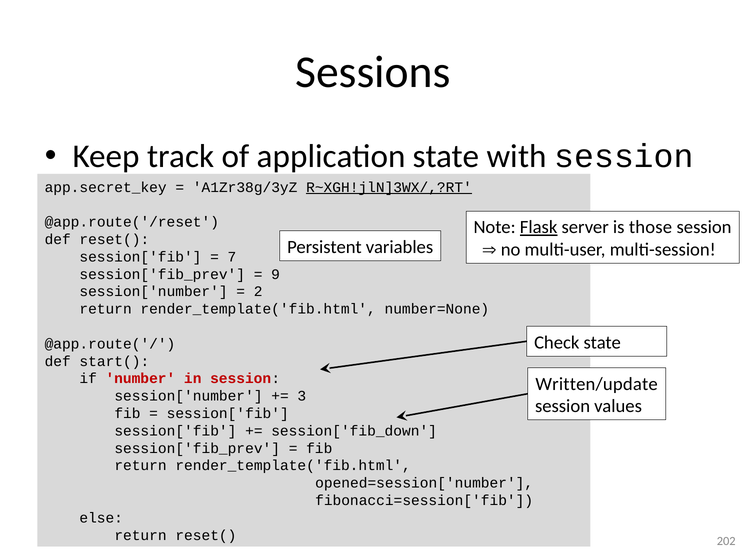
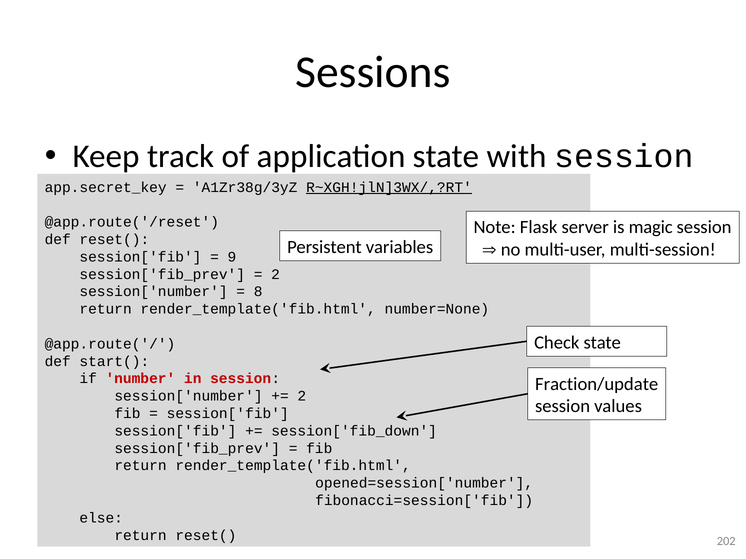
Flask underline: present -> none
those: those -> magic
7: 7 -> 9
9 at (276, 274): 9 -> 2
2: 2 -> 8
Written/update: Written/update -> Fraction/update
3 at (302, 396): 3 -> 2
